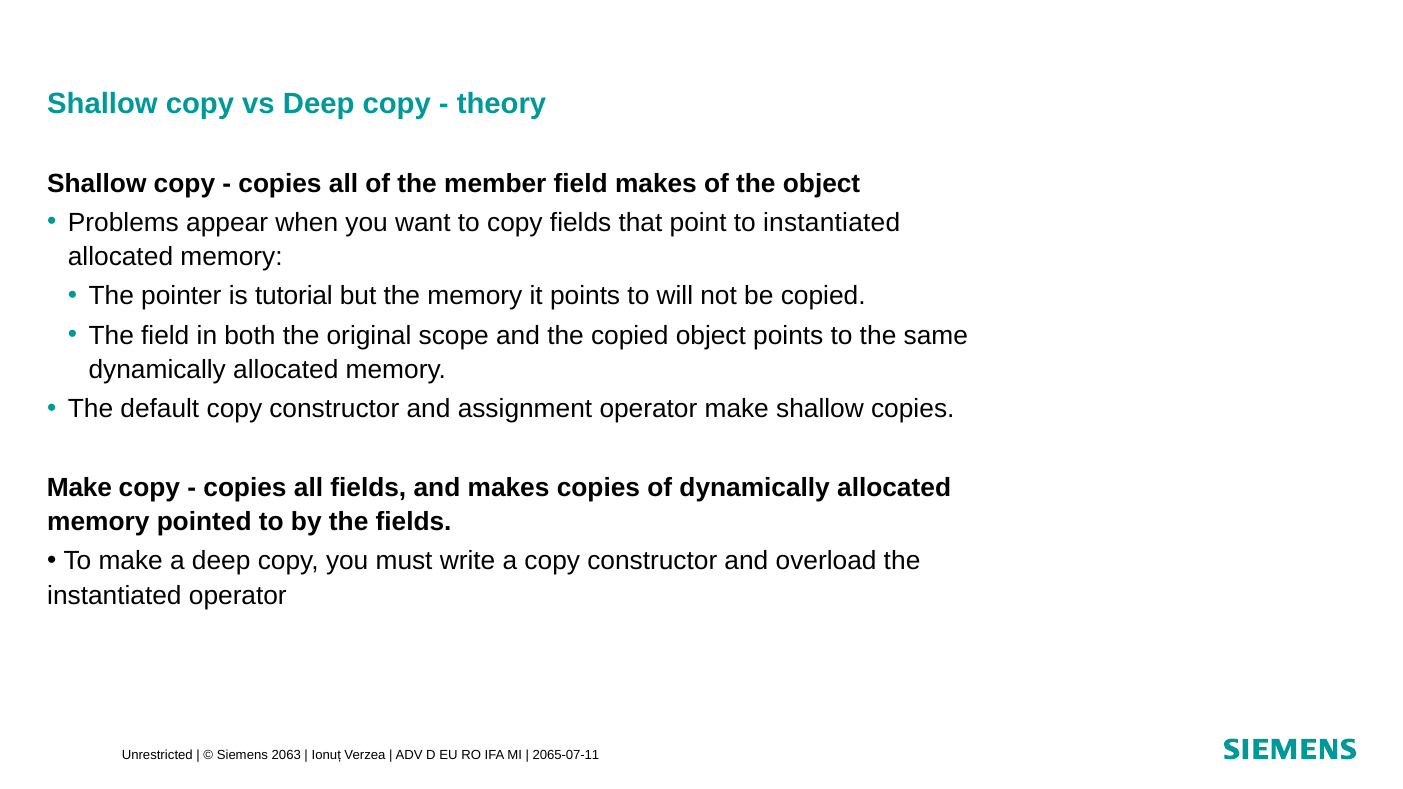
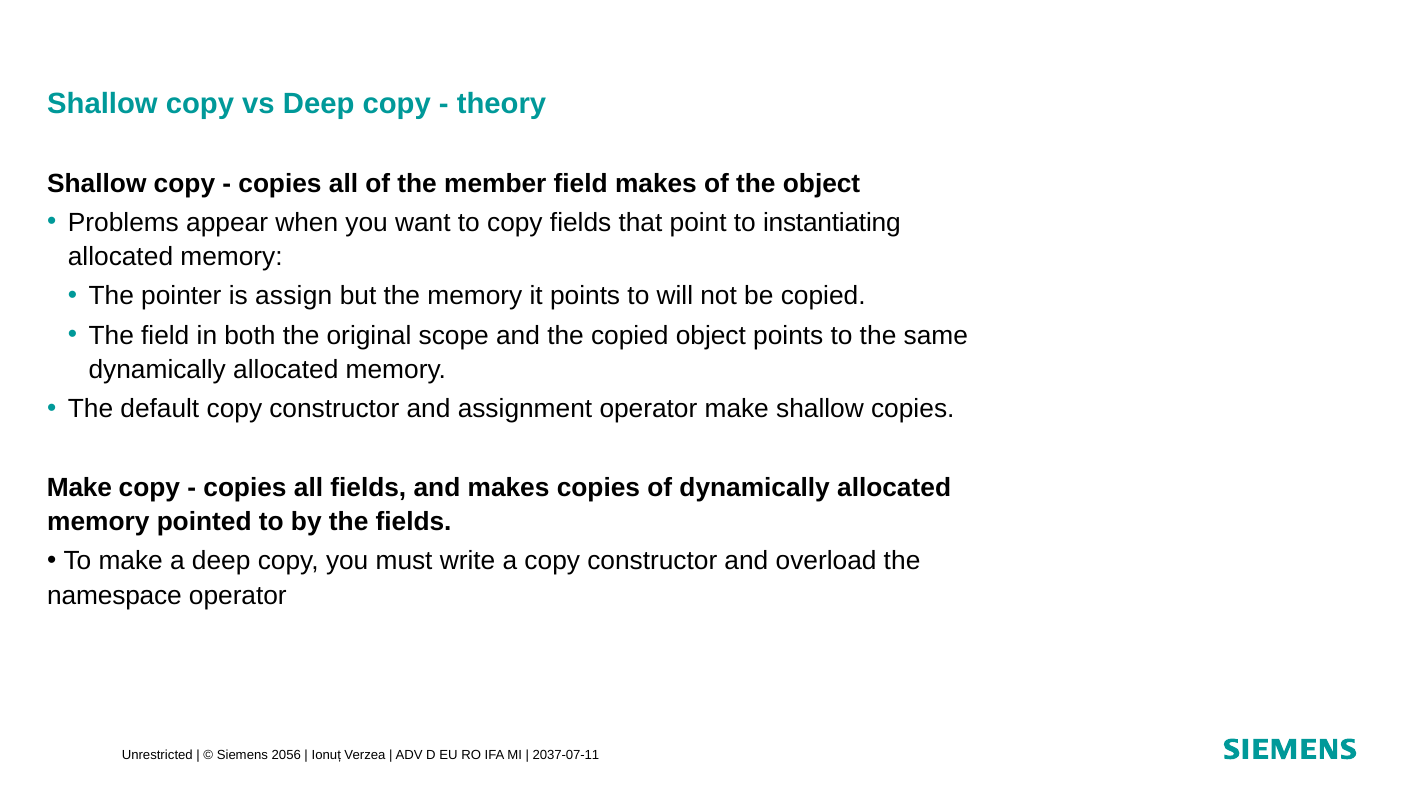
to instantiated: instantiated -> instantiating
tutorial: tutorial -> assign
instantiated at (114, 596): instantiated -> namespace
2063: 2063 -> 2056
2065-07-11: 2065-07-11 -> 2037-07-11
